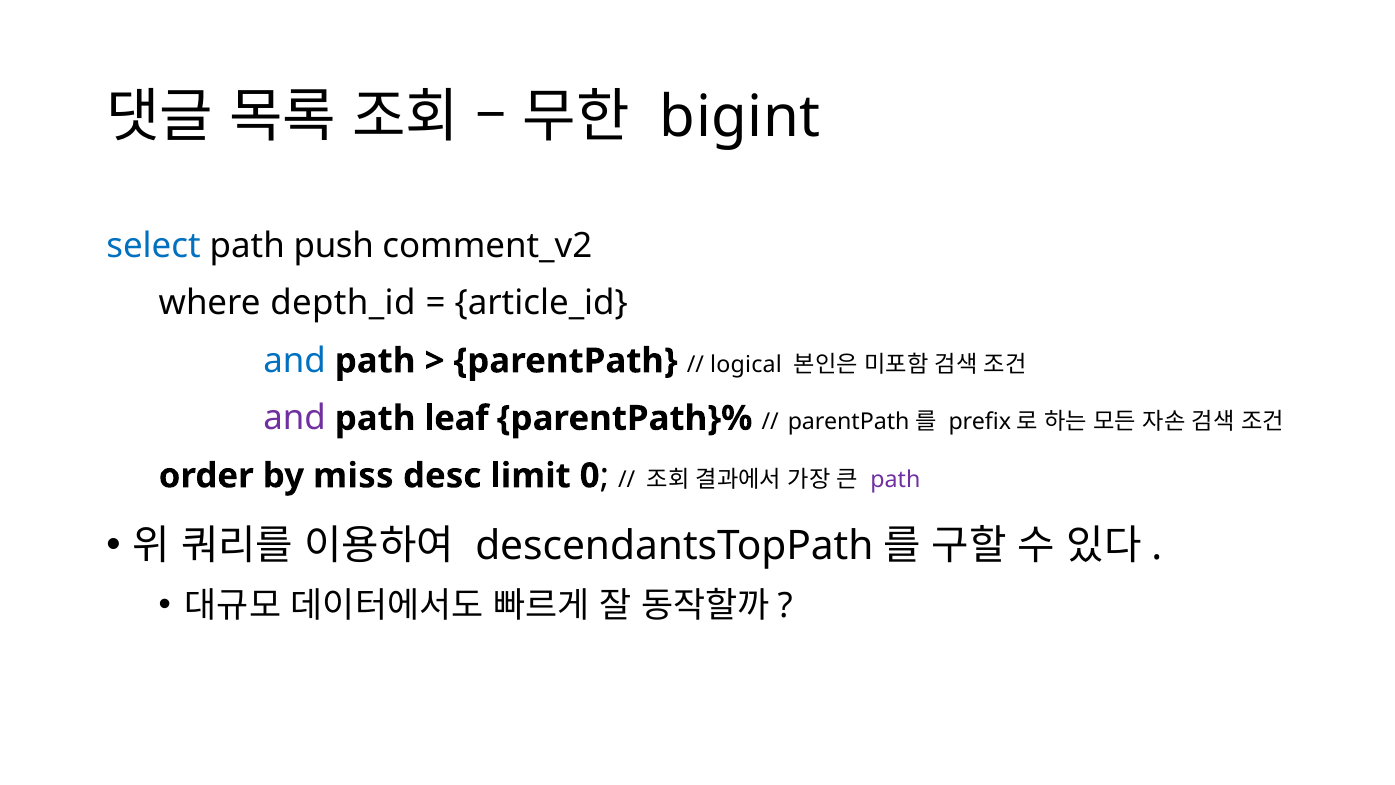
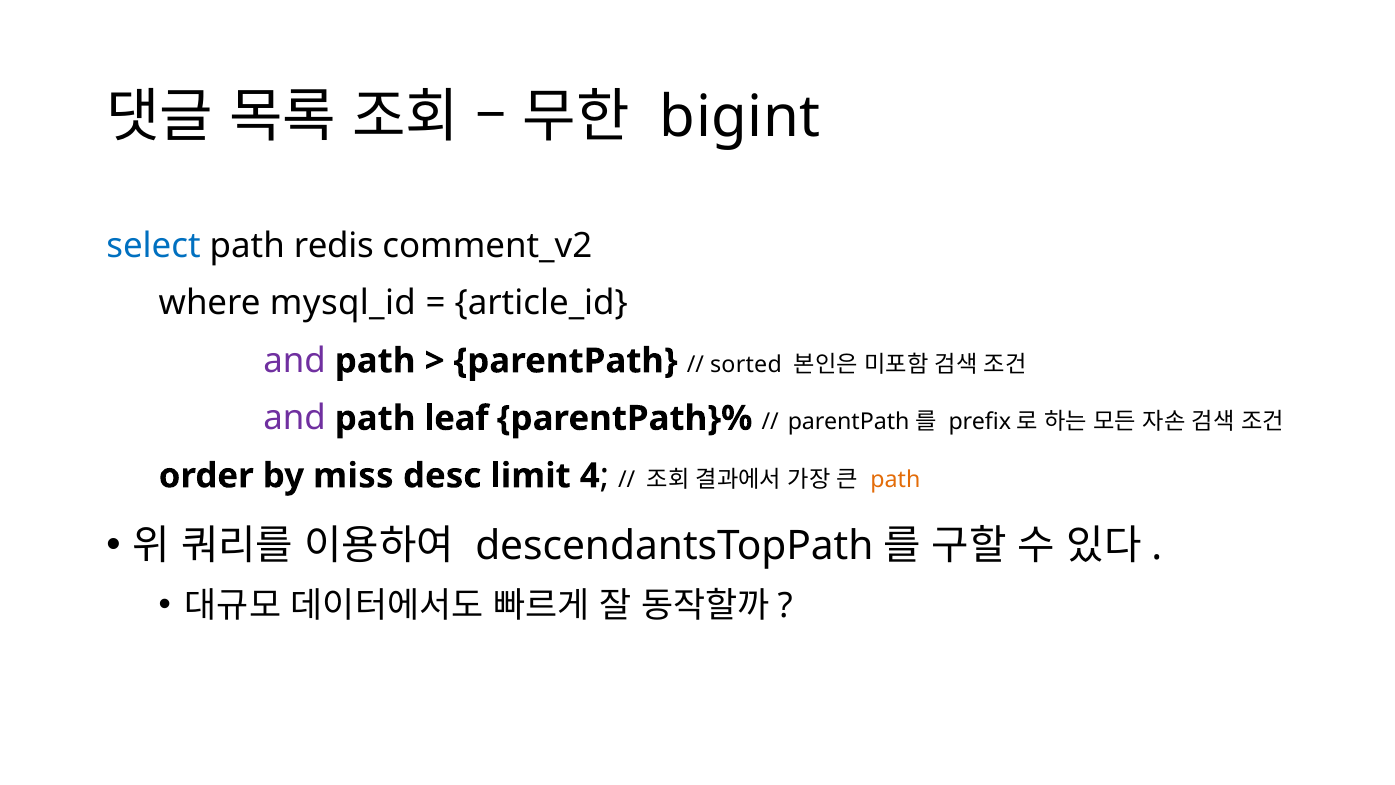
push: push -> redis
depth_id: depth_id -> mysql_id
and at (295, 361) colour: blue -> purple
logical: logical -> sorted
0: 0 -> 4
path at (895, 480) colour: purple -> orange
